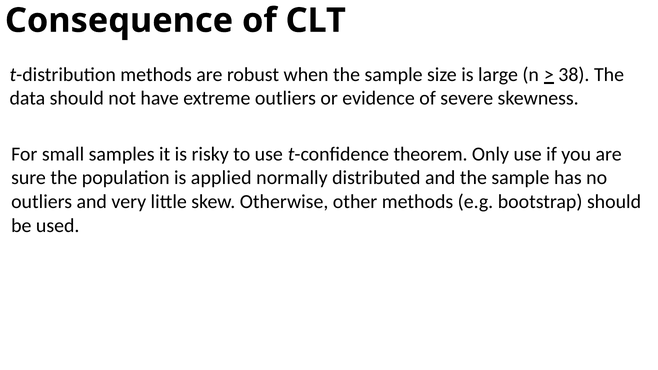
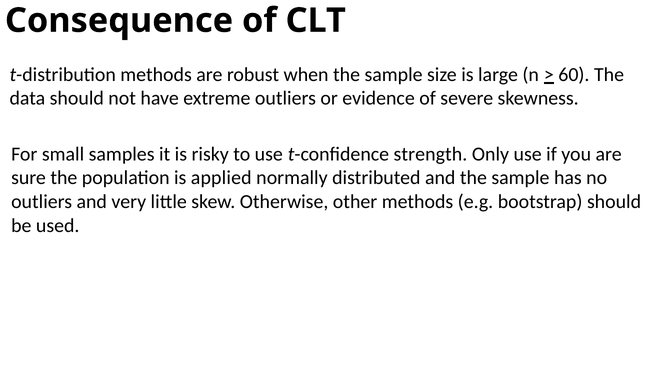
38: 38 -> 60
theorem: theorem -> strength
